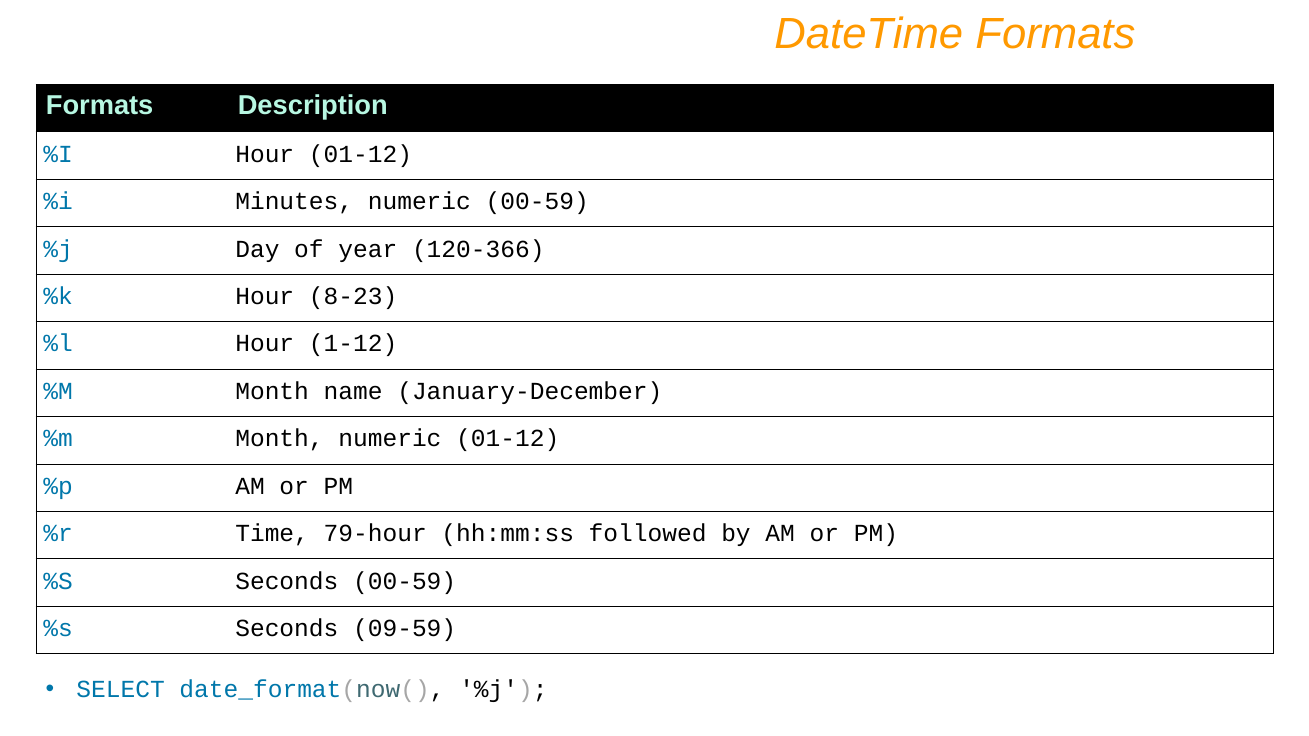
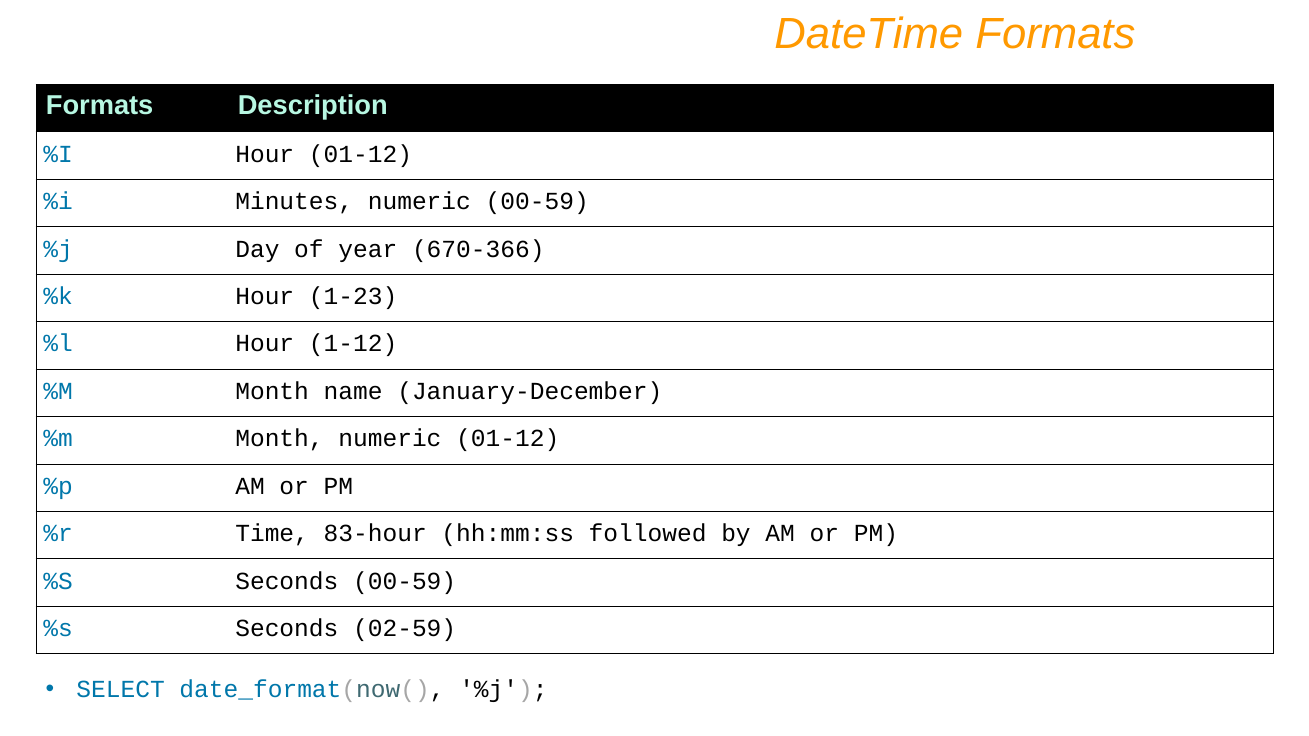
120-366: 120-366 -> 670-366
8-23: 8-23 -> 1-23
79-hour: 79-hour -> 83-hour
09-59: 09-59 -> 02-59
